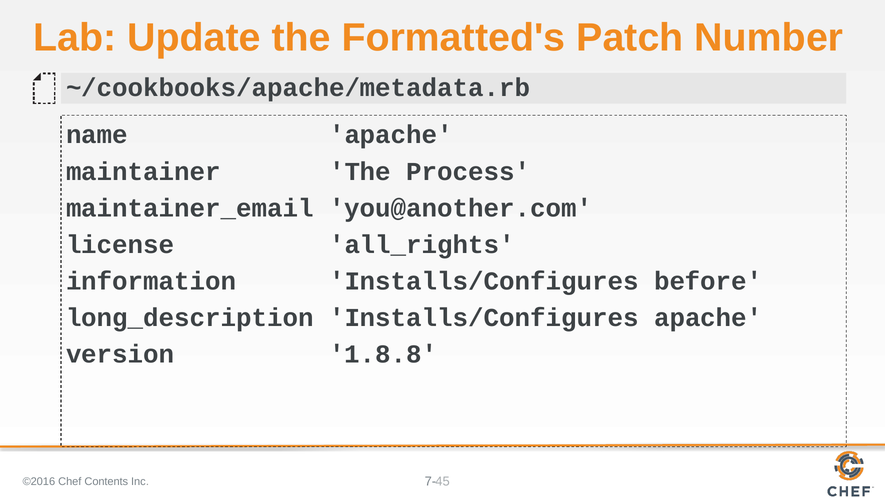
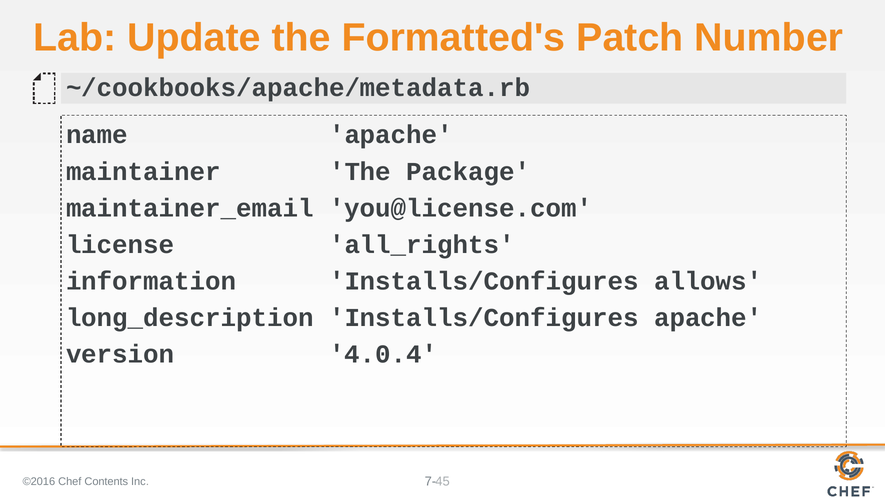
Process: Process -> Package
you@another.com: you@another.com -> you@license.com
before: before -> allows
1.8.8: 1.8.8 -> 4.0.4
